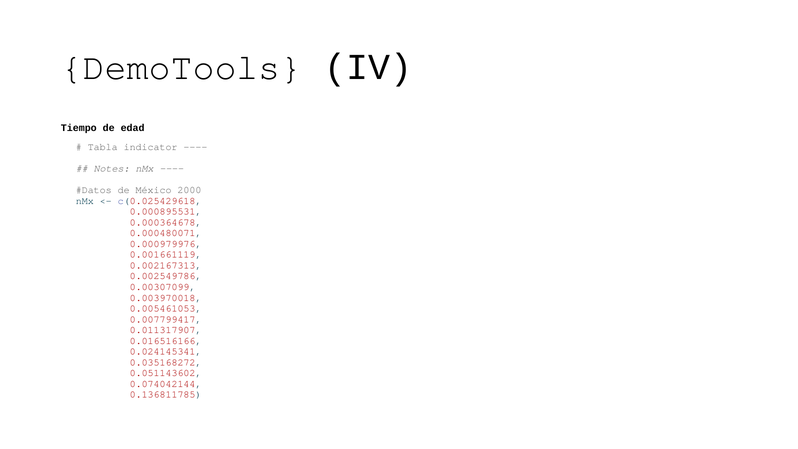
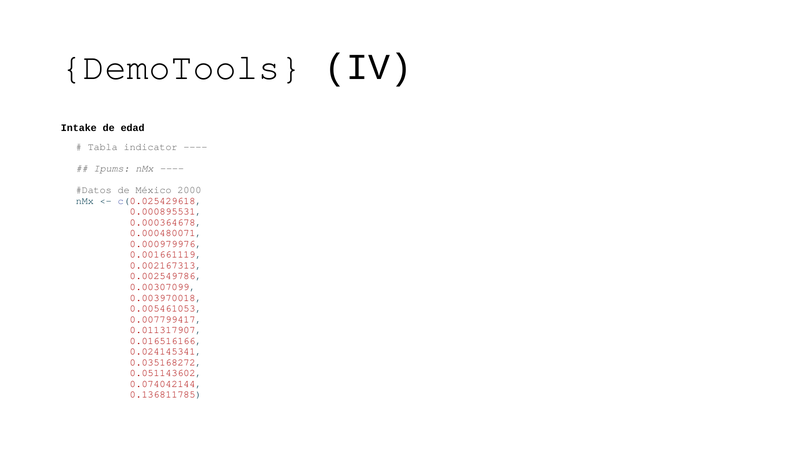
Tiempo: Tiempo -> Intake
Notes: Notes -> Ipums
